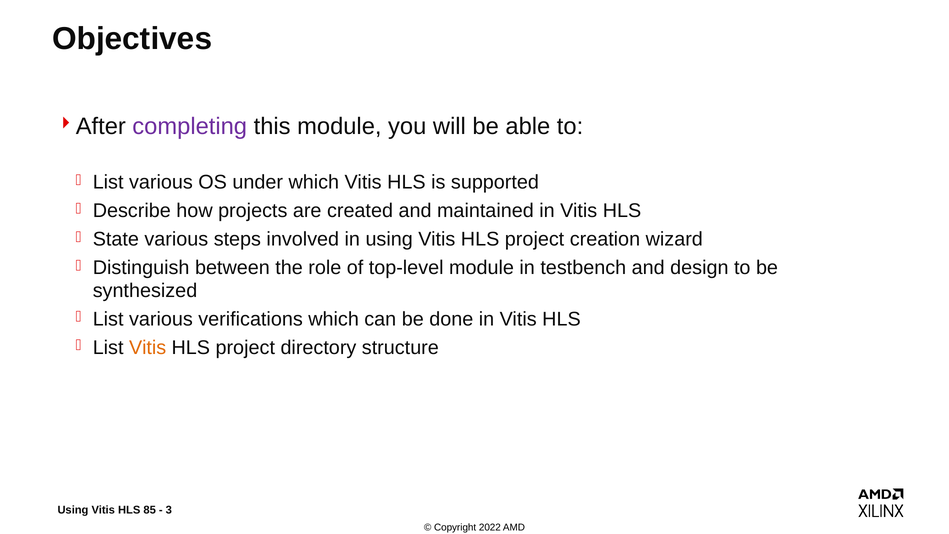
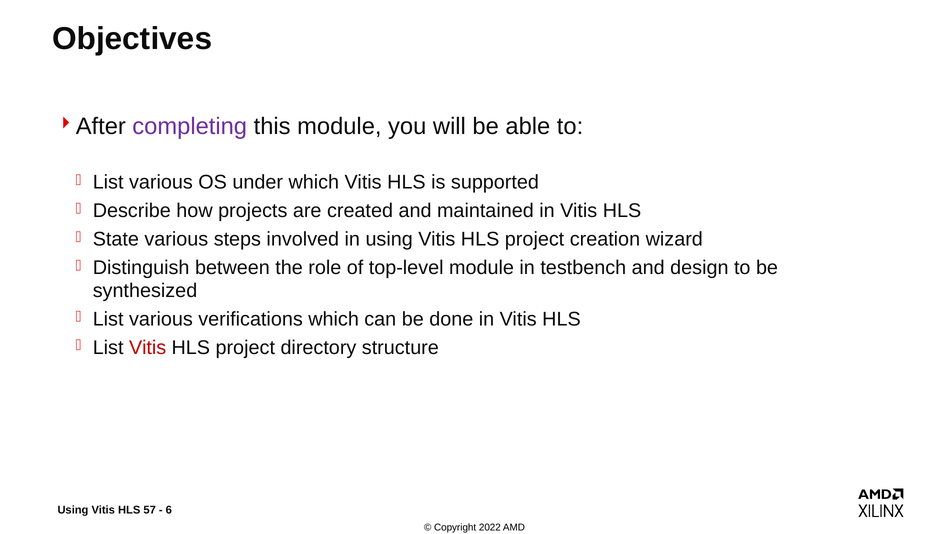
Vitis at (148, 347) colour: orange -> red
85: 85 -> 57
3: 3 -> 6
